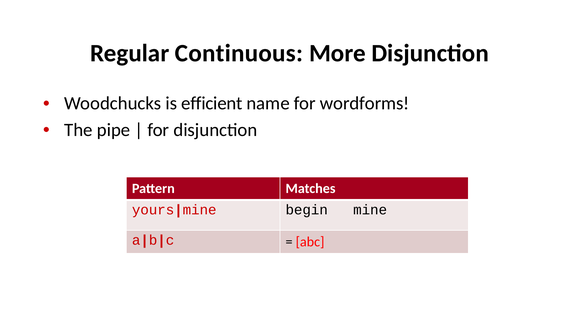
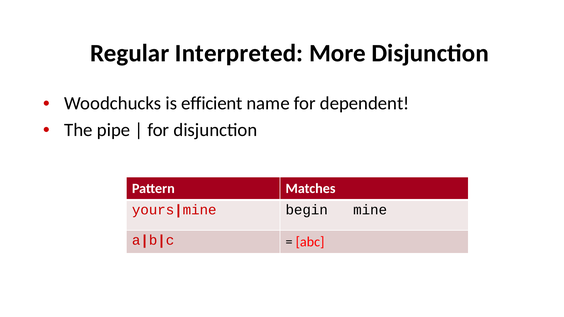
Continuous: Continuous -> Interpreted
wordforms: wordforms -> dependent
